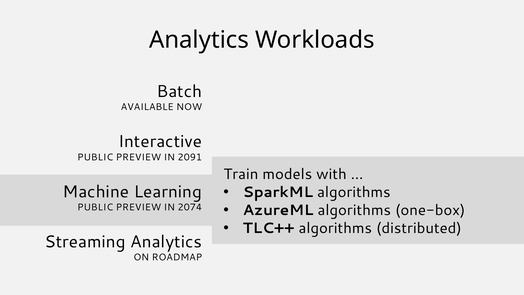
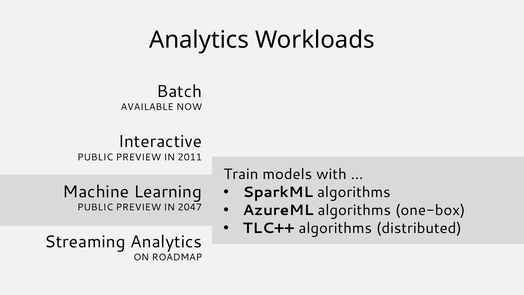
2091: 2091 -> 2011
2074: 2074 -> 2047
